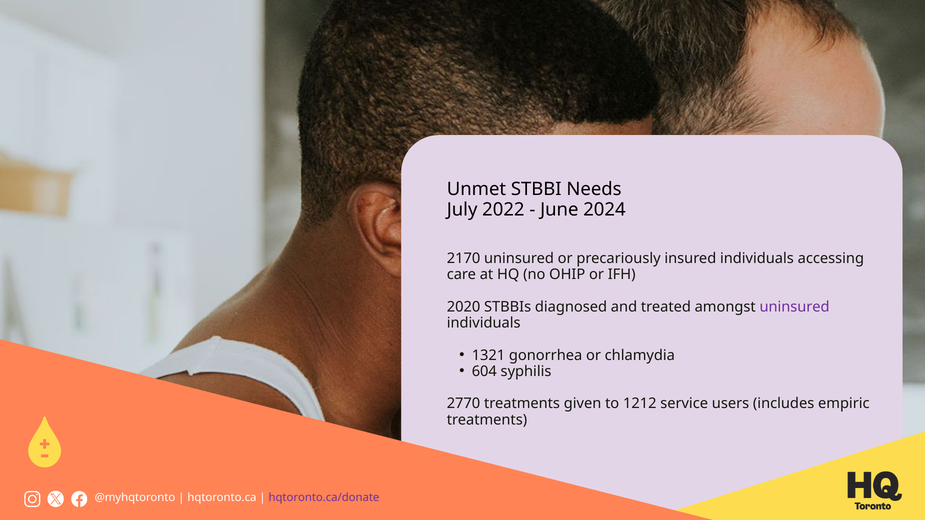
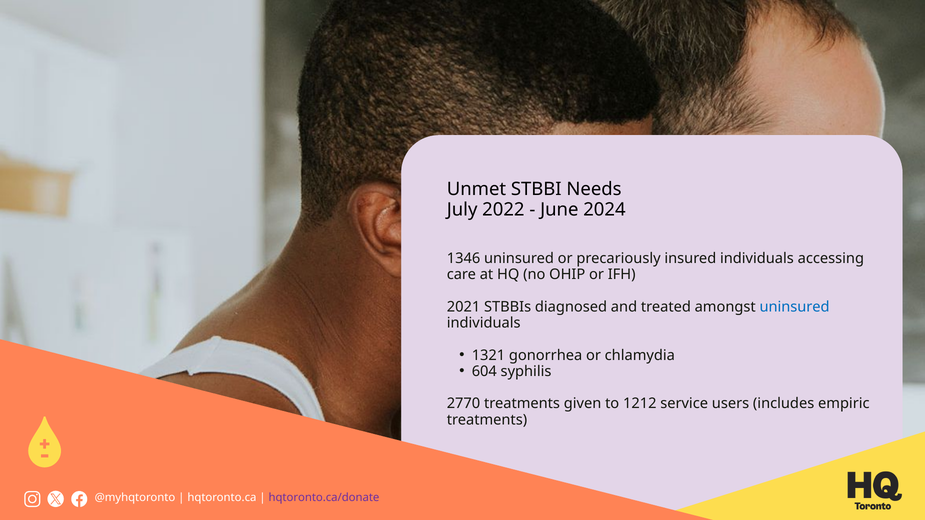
2170: 2170 -> 1346
2020: 2020 -> 2021
uninsured at (795, 307) colour: purple -> blue
